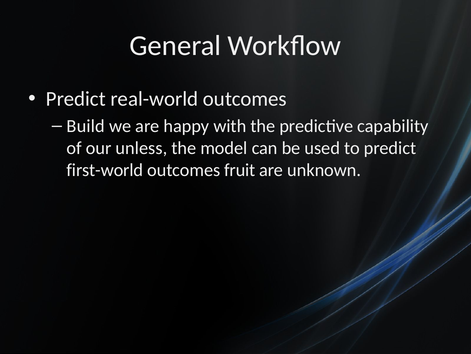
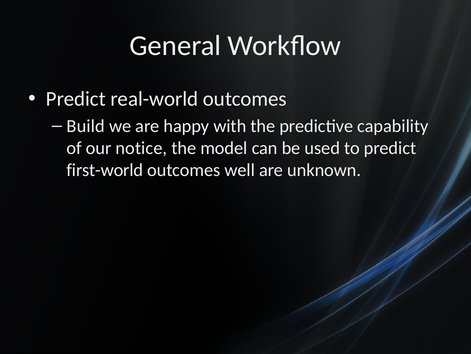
unless: unless -> notice
fruit: fruit -> well
